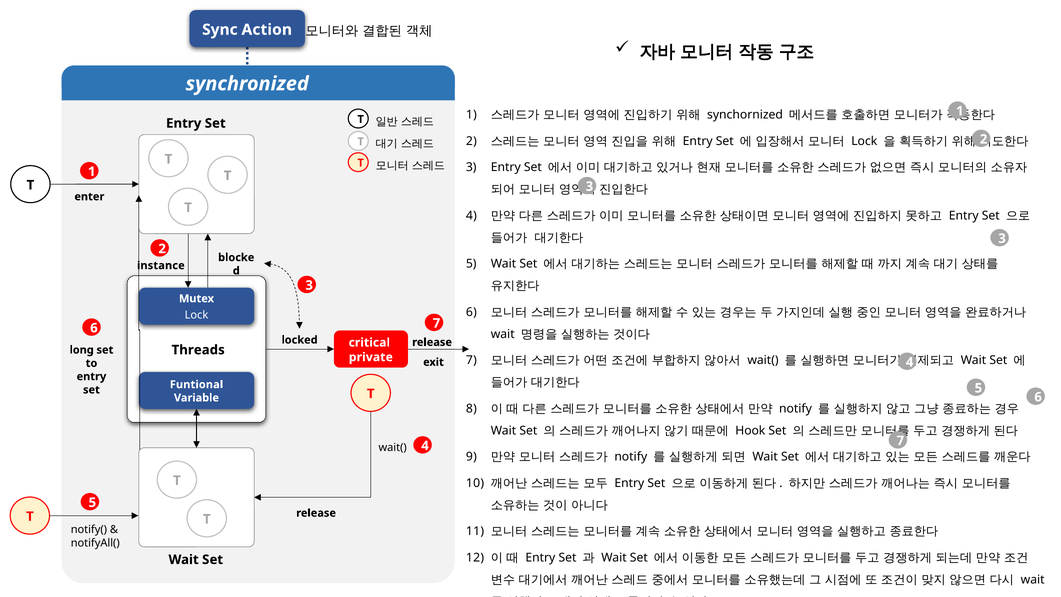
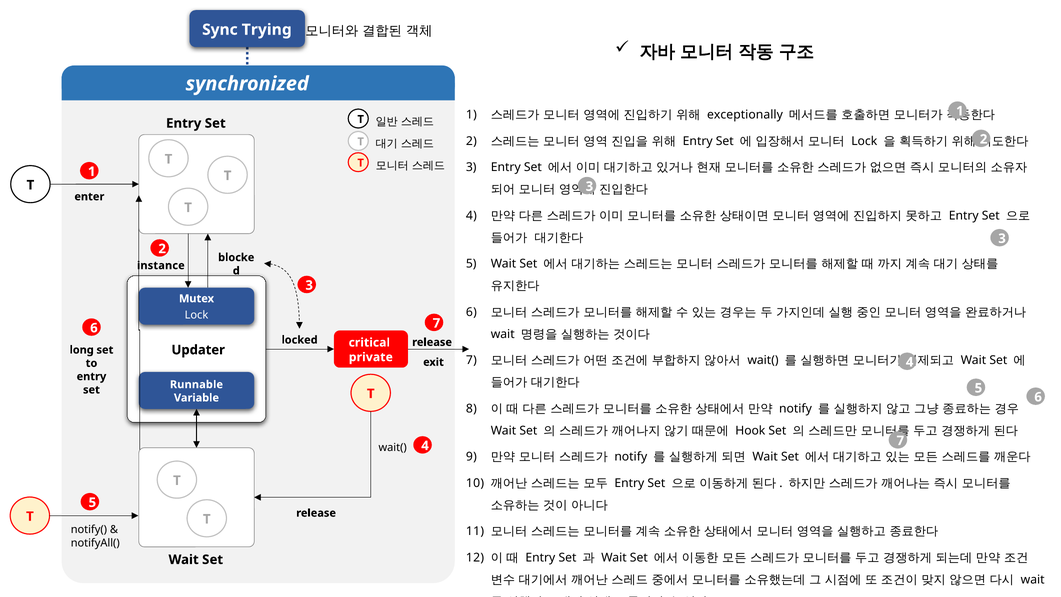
Action: Action -> Trying
synchornized: synchornized -> exceptionally
Threads: Threads -> Updater
Funtional: Funtional -> Runnable
